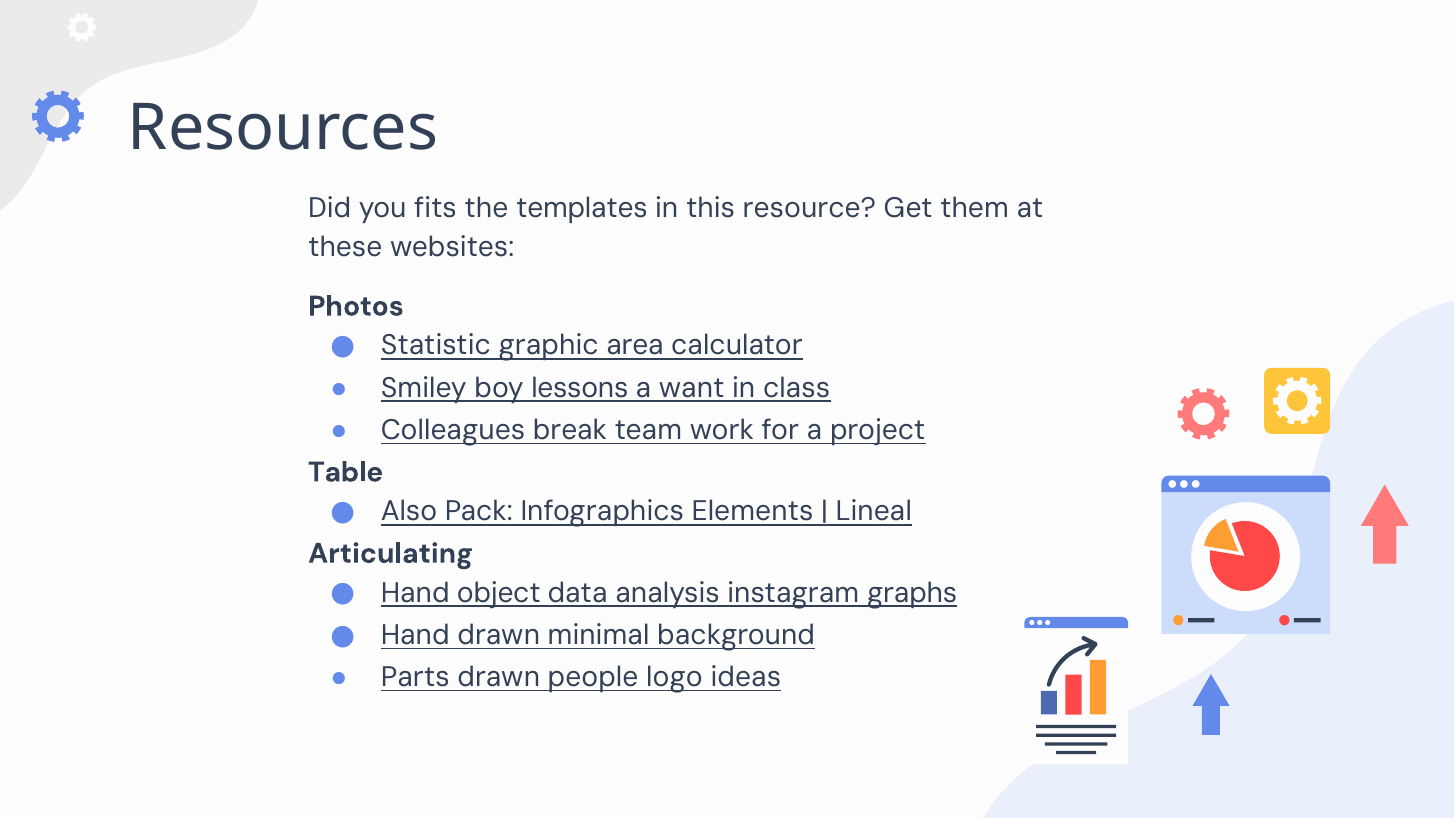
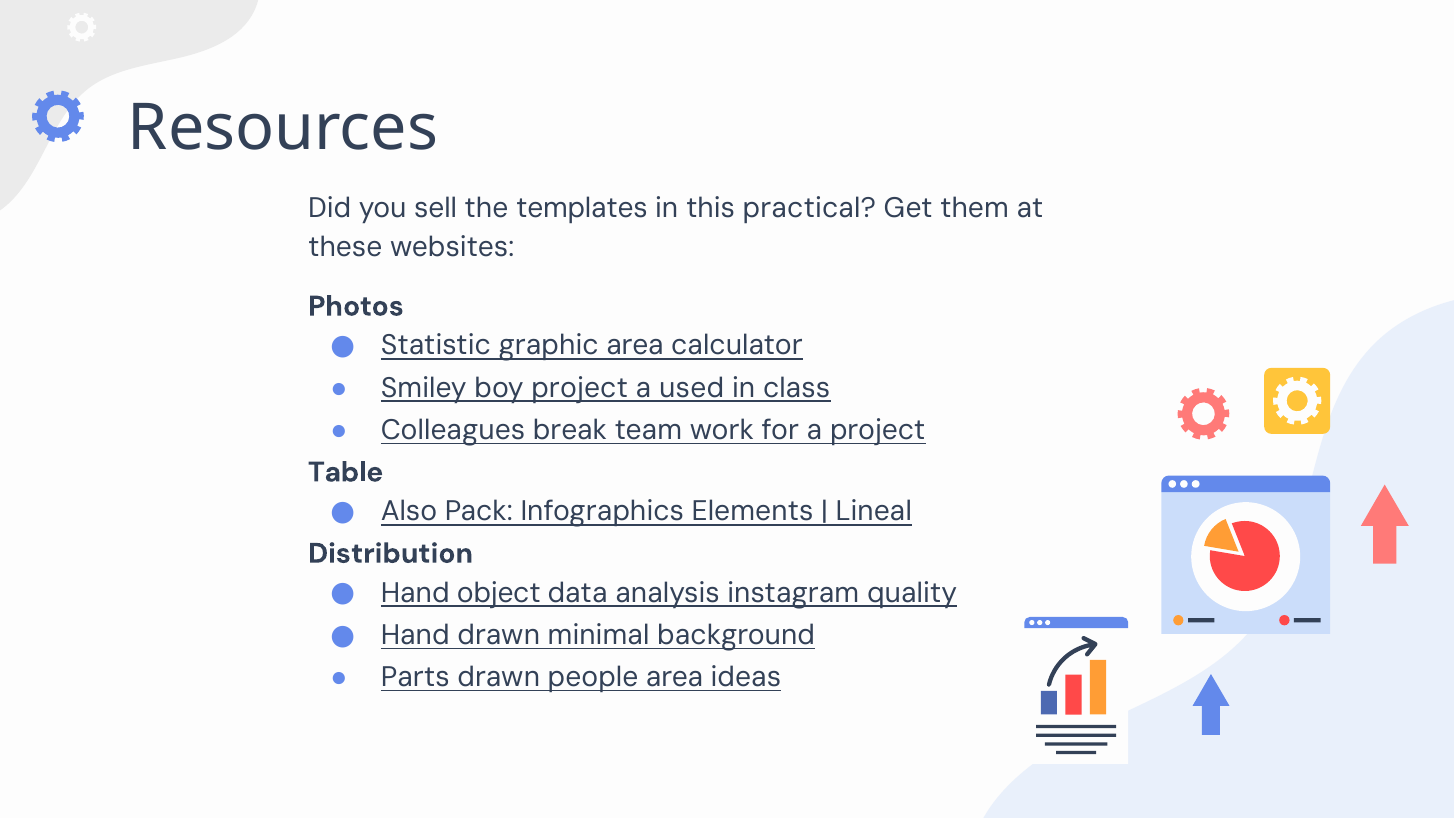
fits: fits -> sell
resource: resource -> practical
boy lessons: lessons -> project
want: want -> used
Articulating: Articulating -> Distribution
graphs: graphs -> quality
people logo: logo -> area
